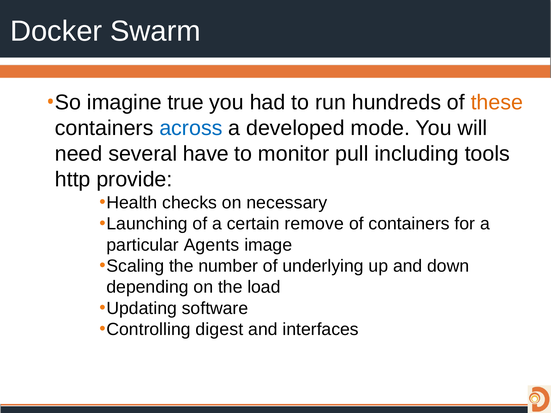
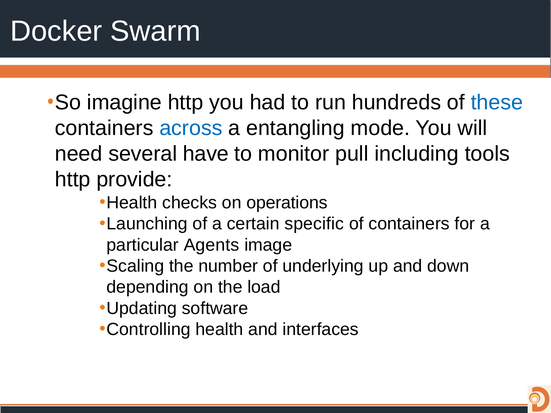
imagine true: true -> http
these colour: orange -> blue
developed: developed -> entangling
necessary: necessary -> operations
remove: remove -> specific
Controlling digest: digest -> health
